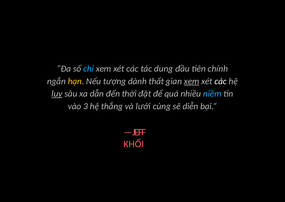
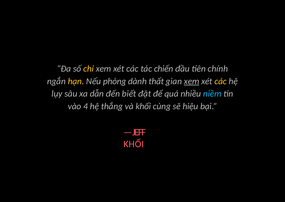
chỉ colour: light blue -> yellow
dung: dung -> chiến
tượng: tượng -> phỏng
các at (221, 81) colour: white -> yellow
lụy underline: present -> none
thời: thời -> biết
3: 3 -> 4
và lưới: lưới -> khối
diễn: diễn -> hiệu
